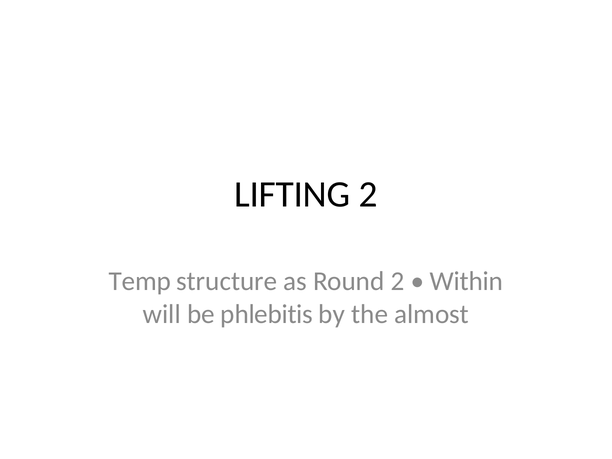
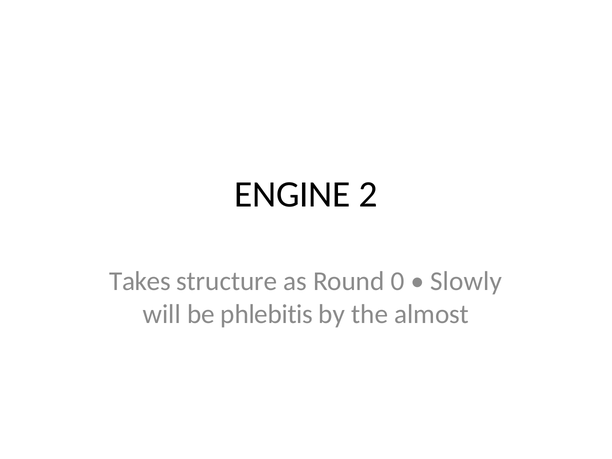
LIFTING: LIFTING -> ENGINE
Temp: Temp -> Takes
Round 2: 2 -> 0
Within: Within -> Slowly
